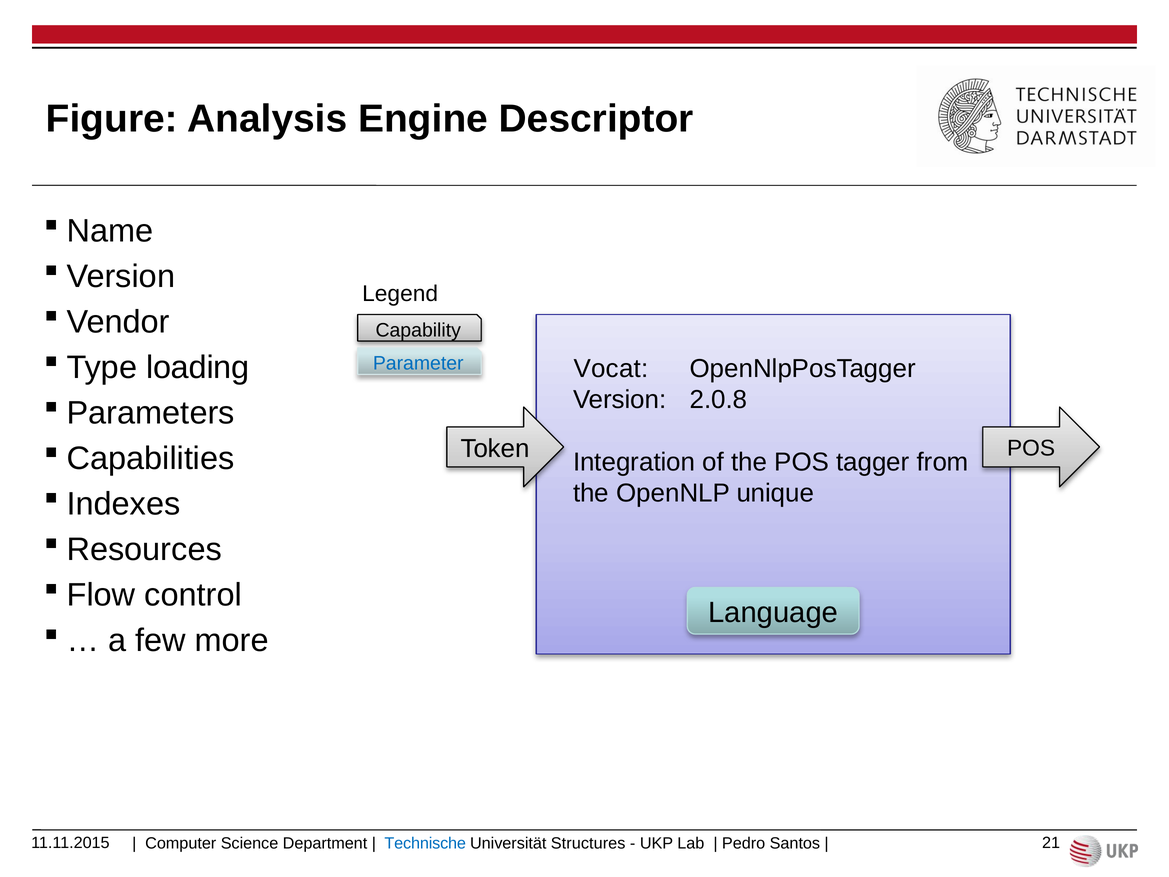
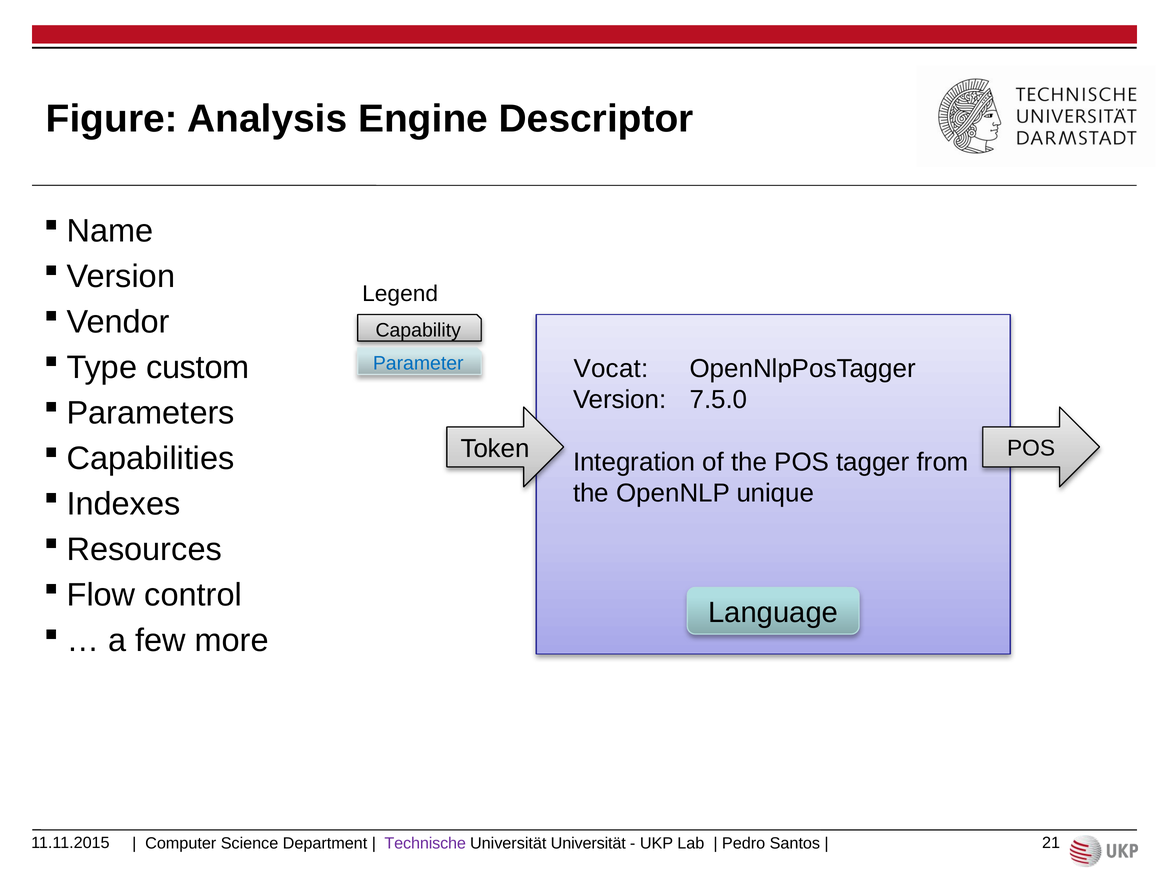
loading: loading -> custom
2.0.8: 2.0.8 -> 7.5.0
Technische colour: blue -> purple
Universität Structures: Structures -> Universität
